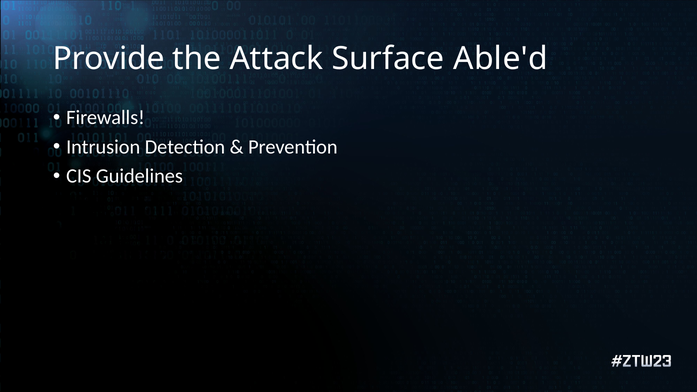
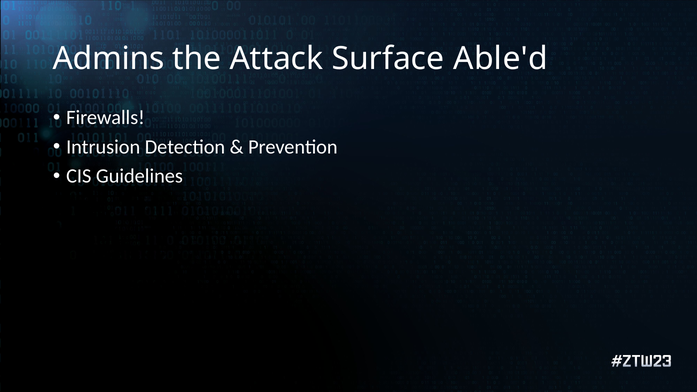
Provide: Provide -> Admins
